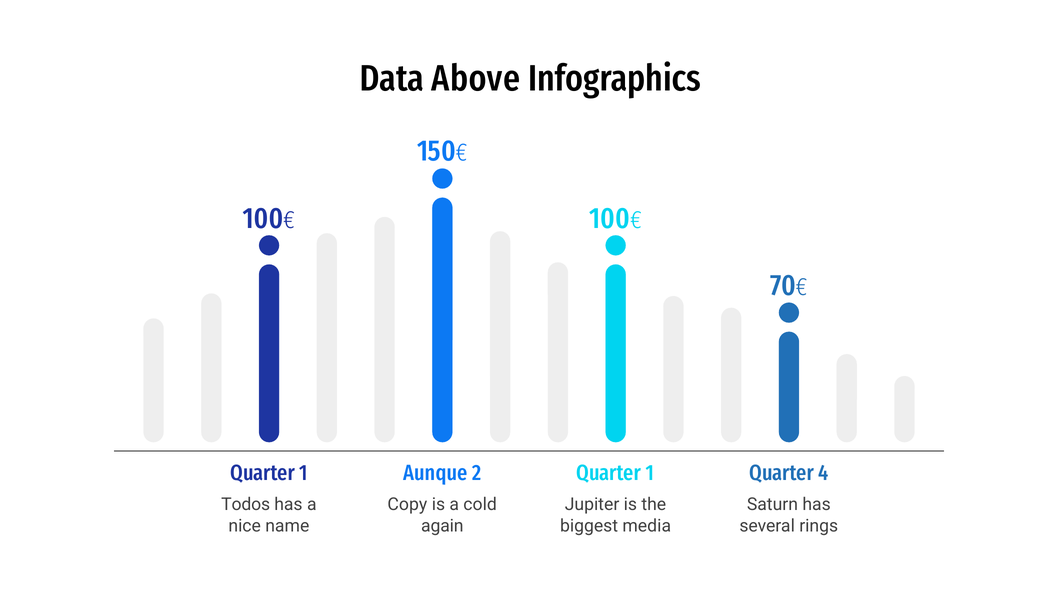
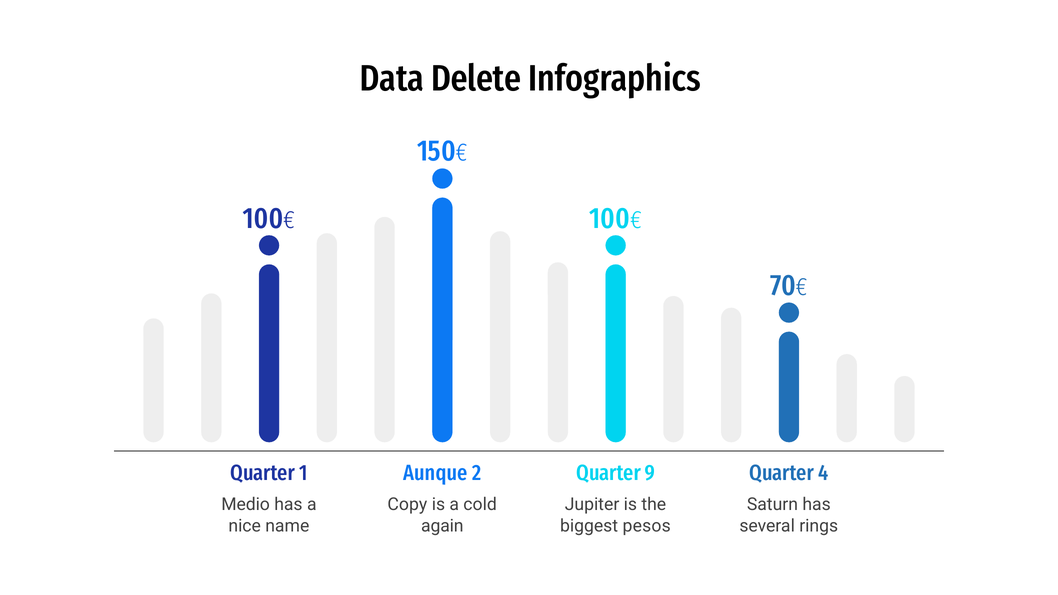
Above: Above -> Delete
1 at (650, 473): 1 -> 9
Todos: Todos -> Medio
media: media -> pesos
